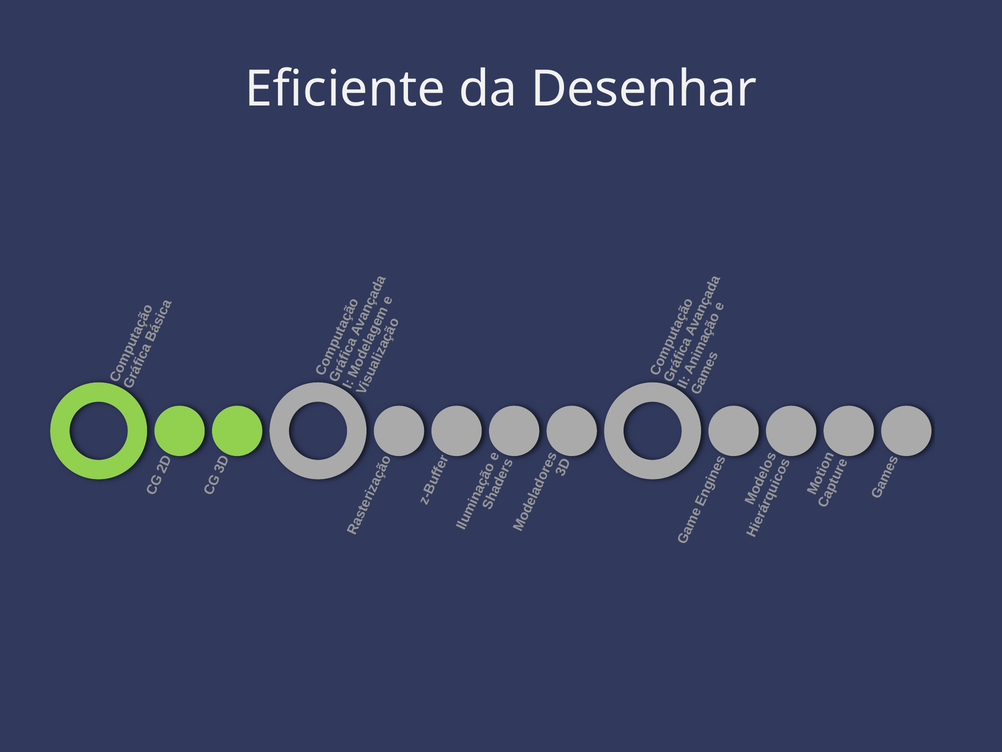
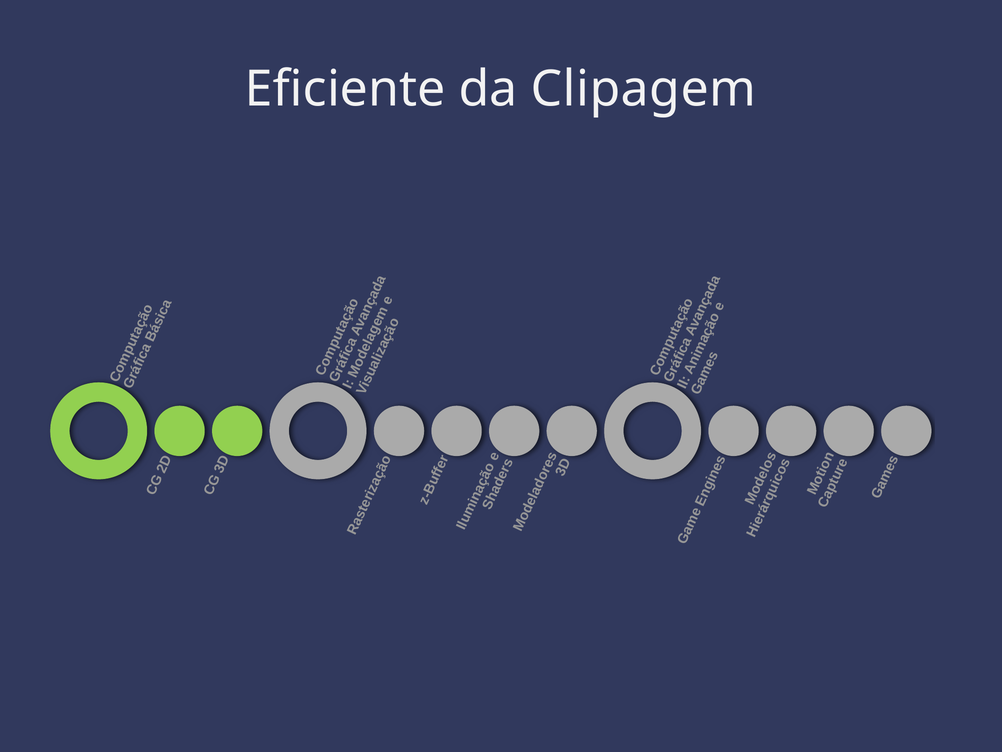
Desenhar: Desenhar -> Clipagem
